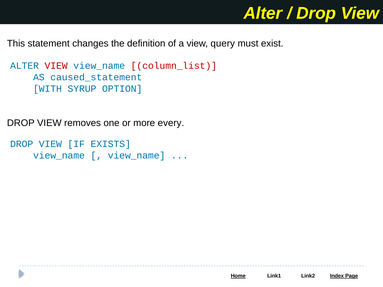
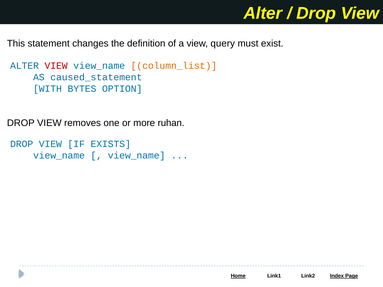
column_list colour: red -> orange
SYRUP: SYRUP -> BYTES
every: every -> ruhan
